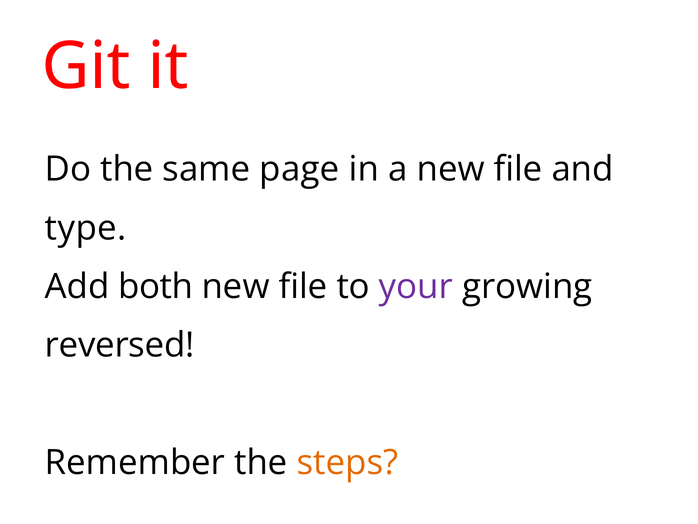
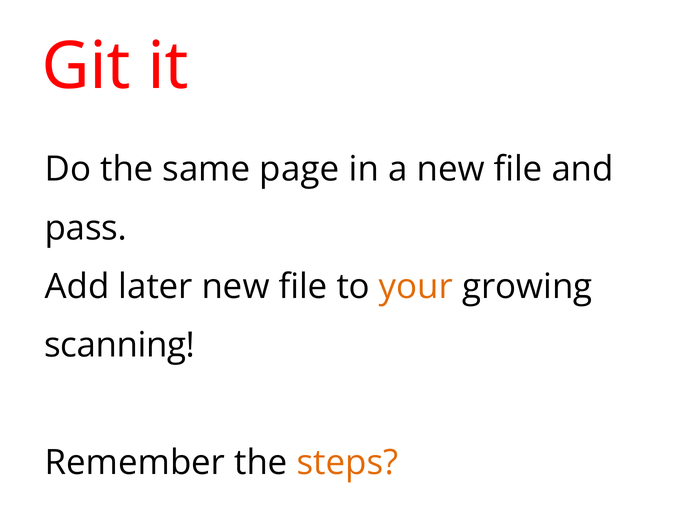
type: type -> pass
both: both -> later
your colour: purple -> orange
reversed: reversed -> scanning
